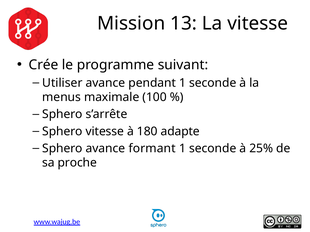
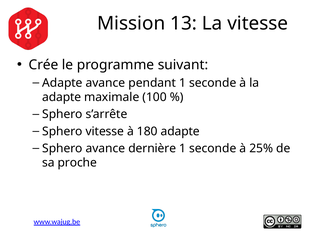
Utiliser at (62, 83): Utiliser -> Adapte
menus at (62, 97): menus -> adapte
formant: formant -> dernière
